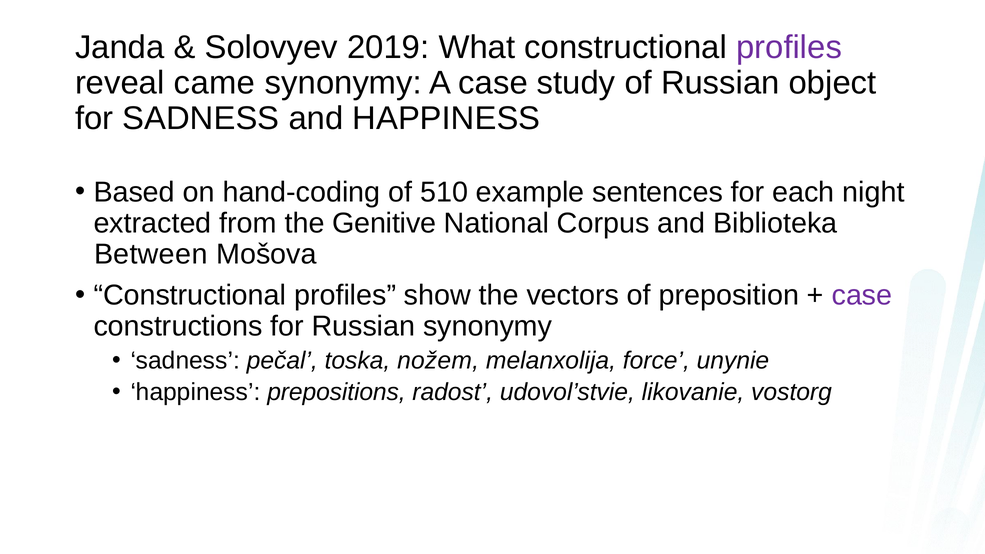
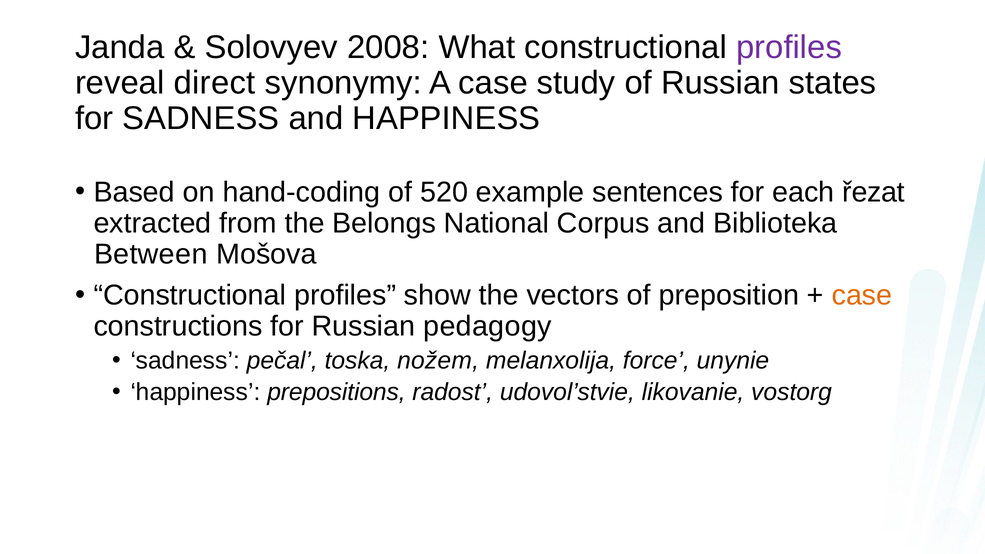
2019: 2019 -> 2008
came: came -> direct
object: object -> states
510: 510 -> 520
night: night -> řezat
Genitive: Genitive -> Belongs
case at (862, 295) colour: purple -> orange
Russian synonymy: synonymy -> pedagogy
